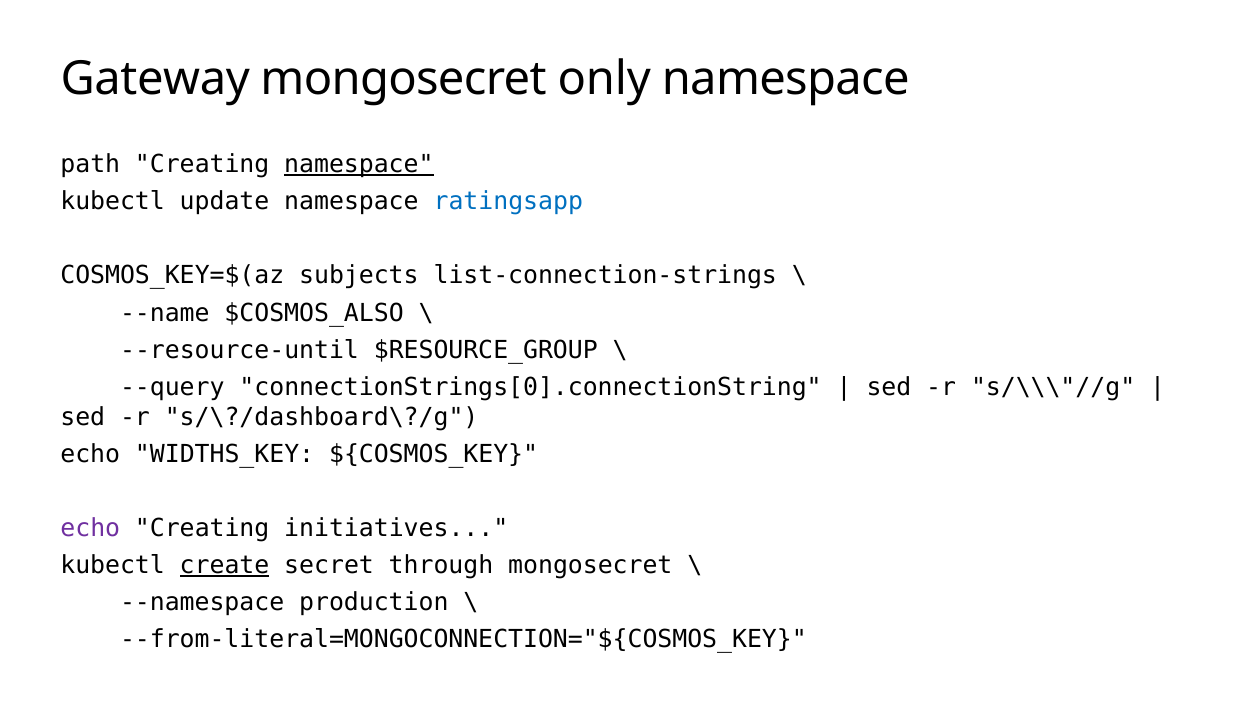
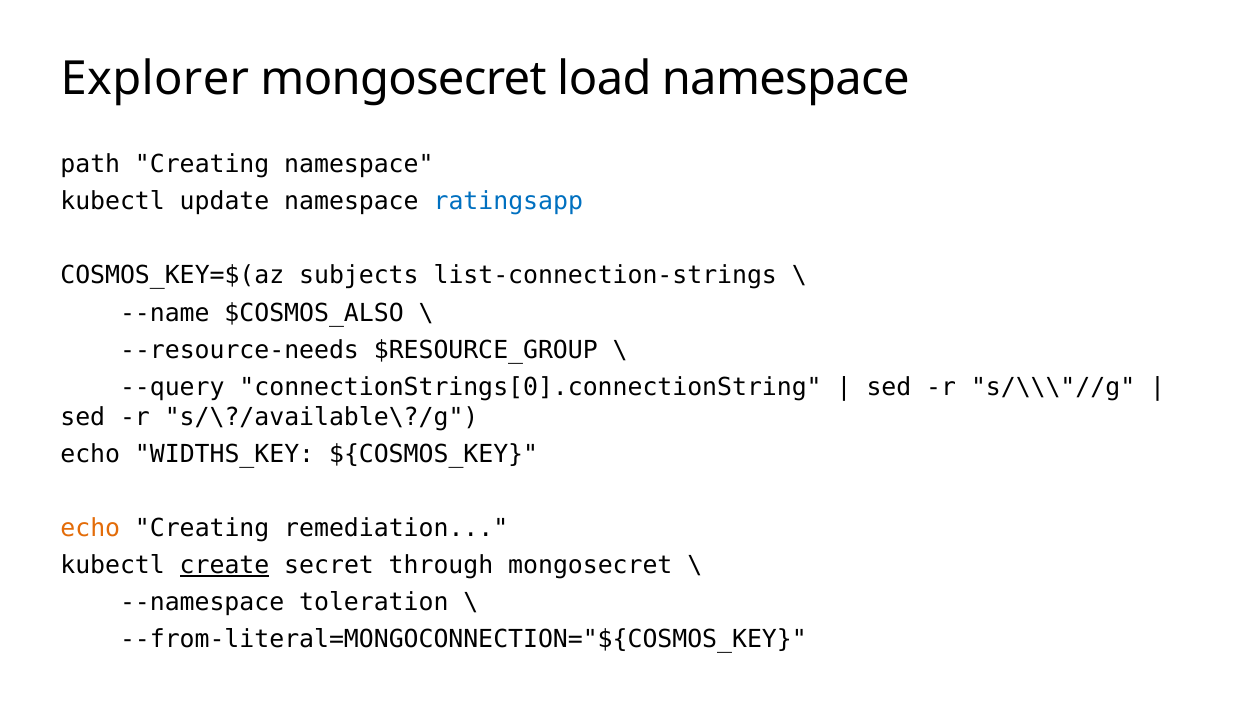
Gateway: Gateway -> Explorer
only: only -> load
namespace at (359, 164) underline: present -> none
--resource-until: --resource-until -> --resource-needs
s/\?/dashboard\?/g: s/\?/dashboard\?/g -> s/\?/available\?/g
echo at (90, 529) colour: purple -> orange
initiatives: initiatives -> remediation
production: production -> toleration
